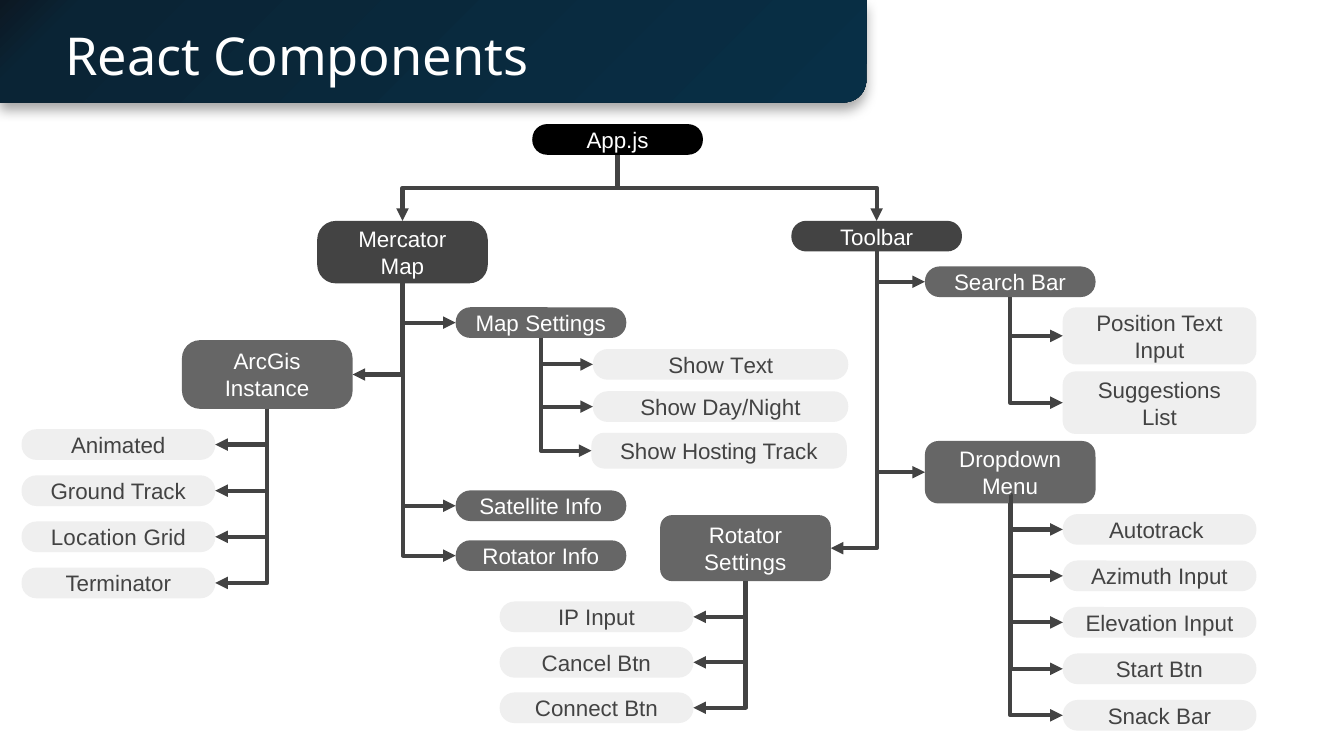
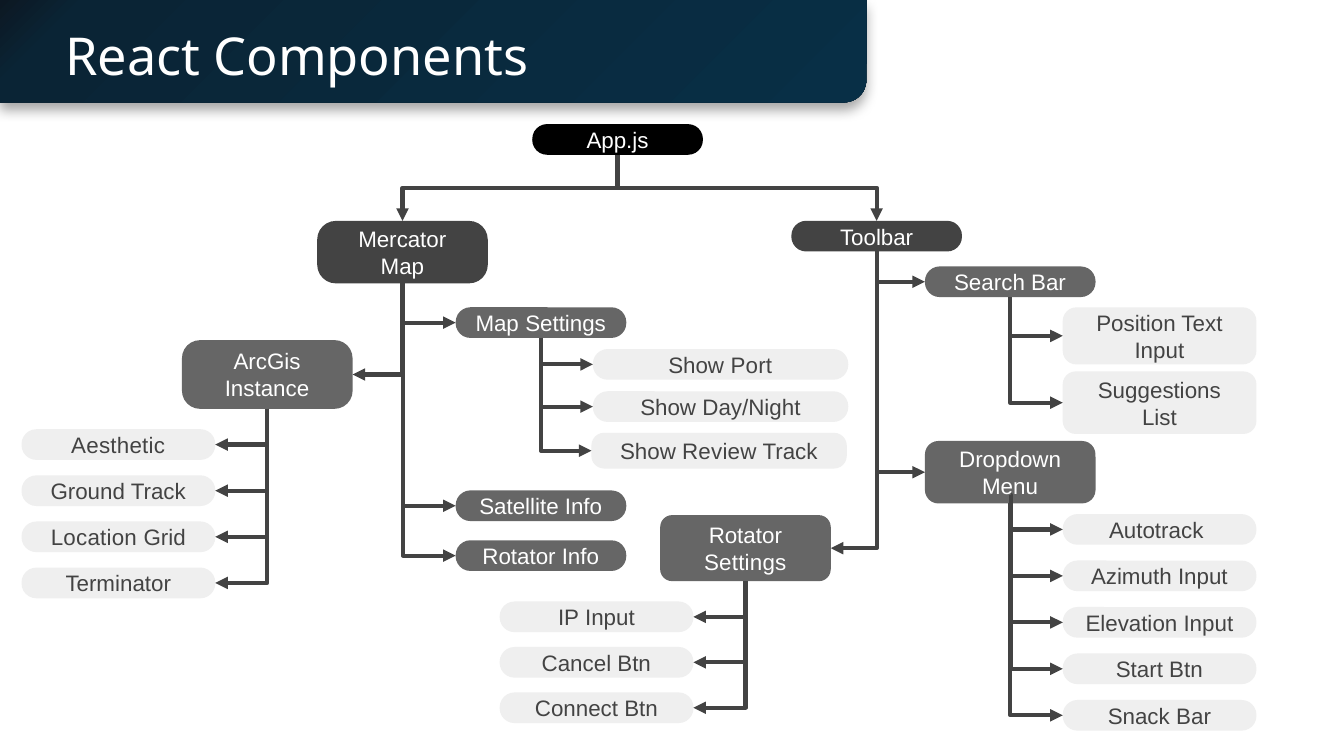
Show Text: Text -> Port
Animated: Animated -> Aesthetic
Hosting: Hosting -> Review
